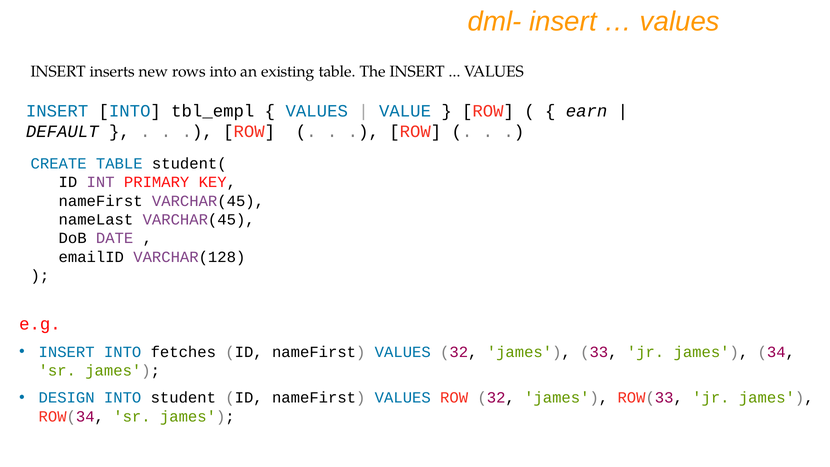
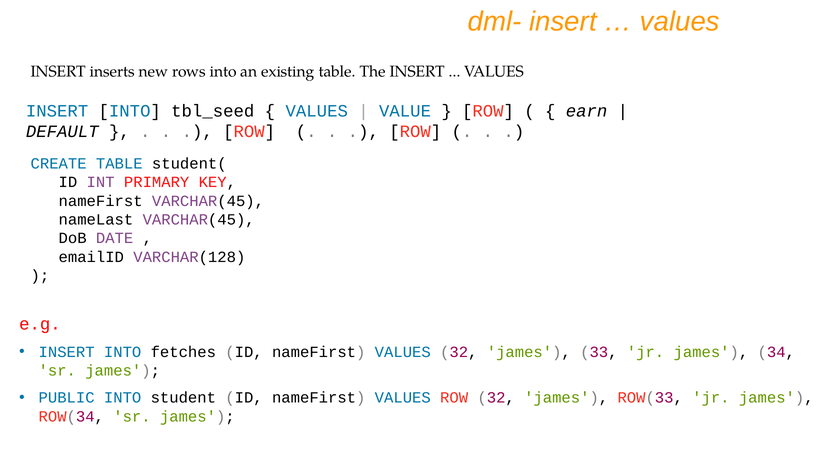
tbl_empl: tbl_empl -> tbl_seed
DESIGN: DESIGN -> PUBLIC
